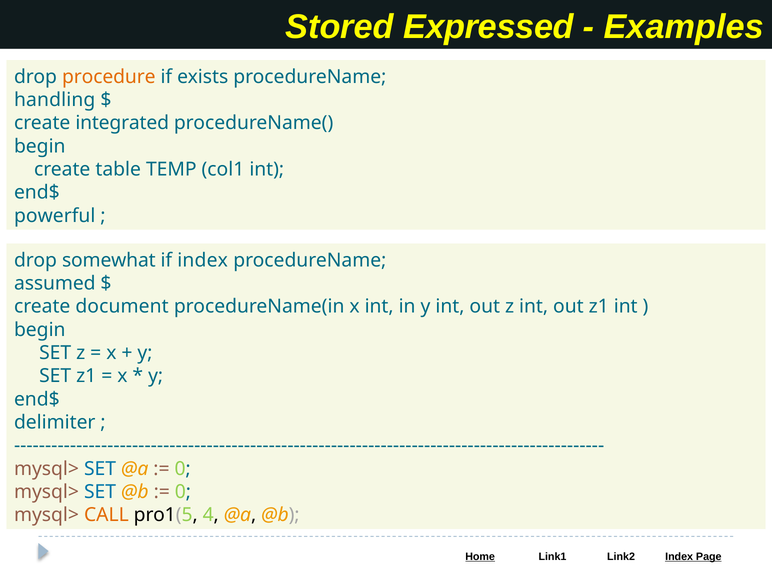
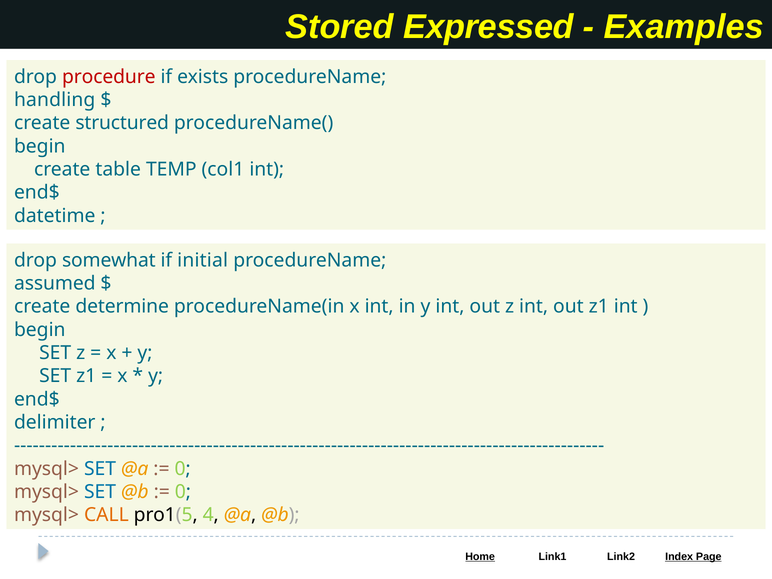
procedure colour: orange -> red
integrated: integrated -> structured
powerful: powerful -> datetime
if index: index -> initial
document: document -> determine
